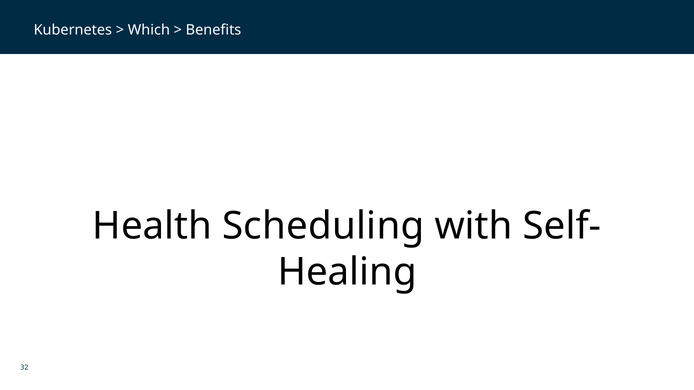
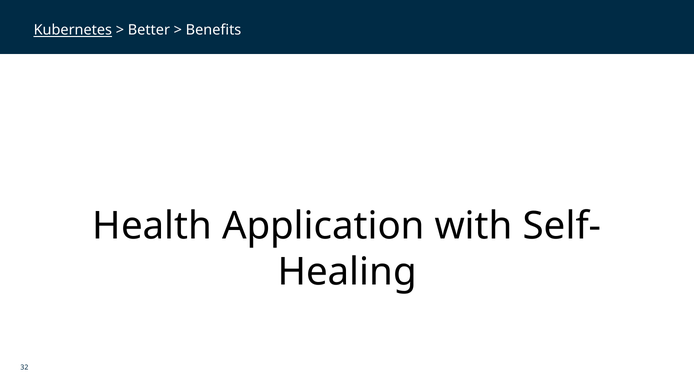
Kubernetes underline: none -> present
Which: Which -> Better
Scheduling at (323, 226): Scheduling -> Application
